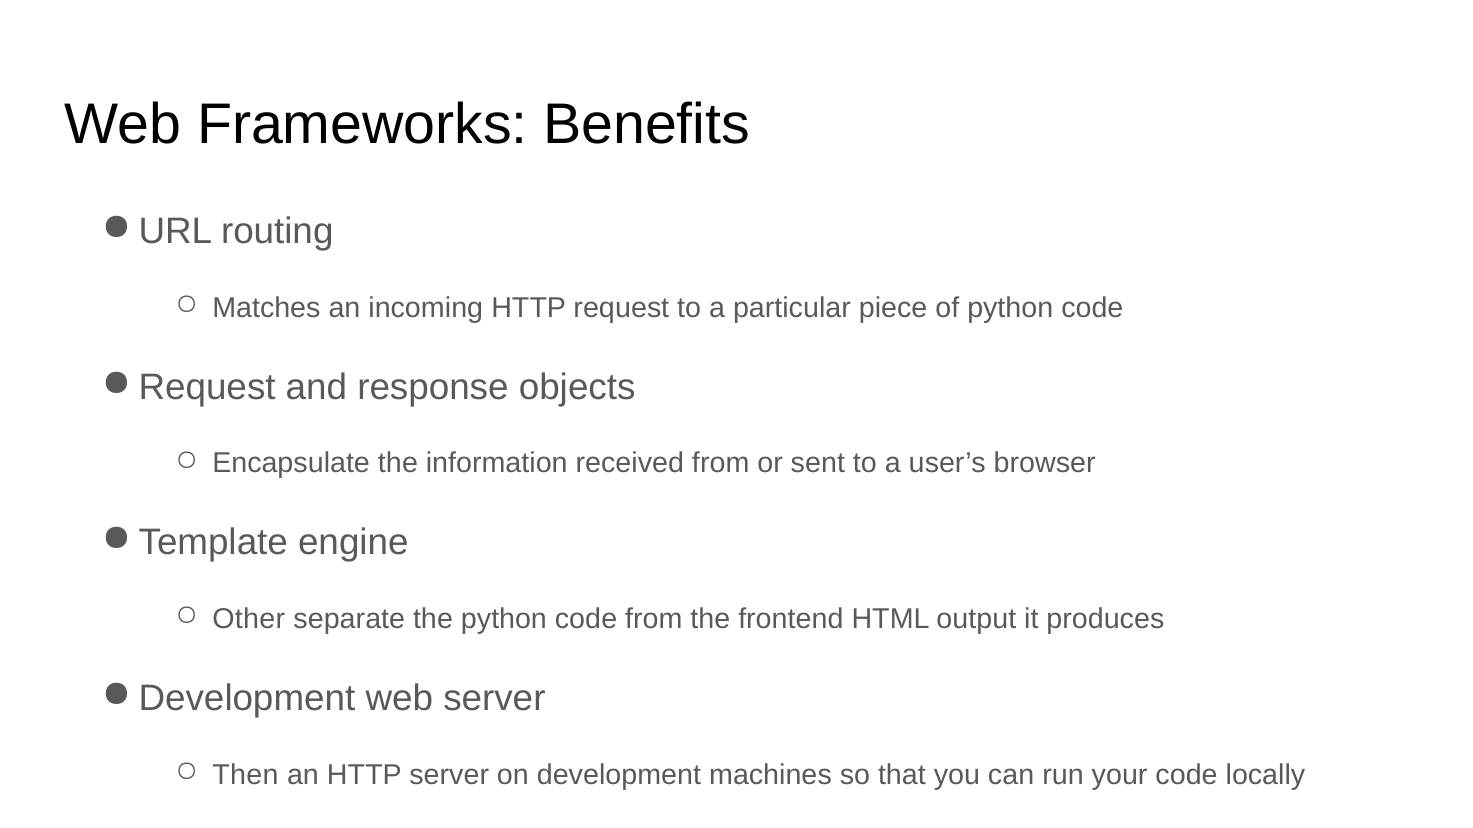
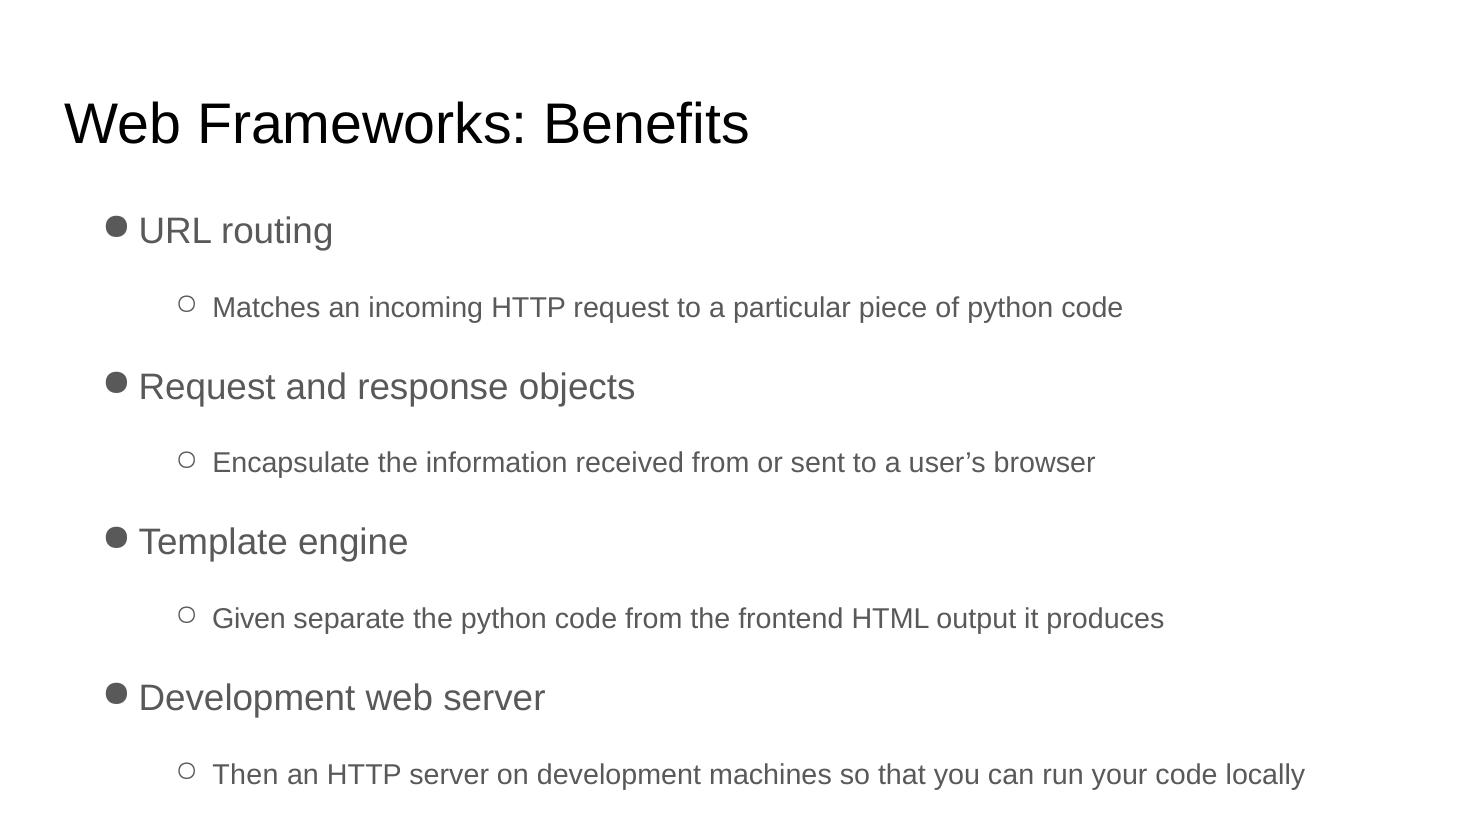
Other: Other -> Given
